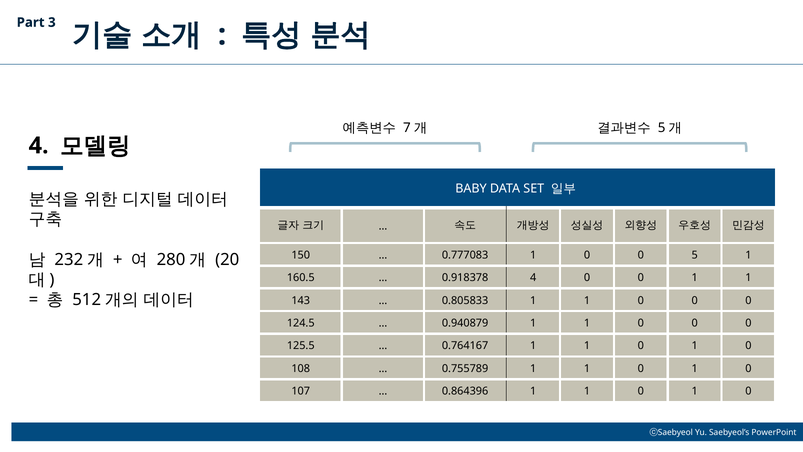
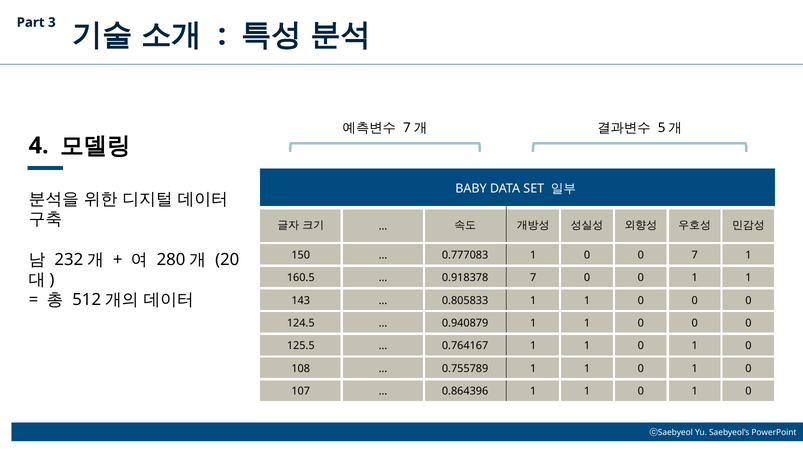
0 5: 5 -> 7
0.918378 4: 4 -> 7
